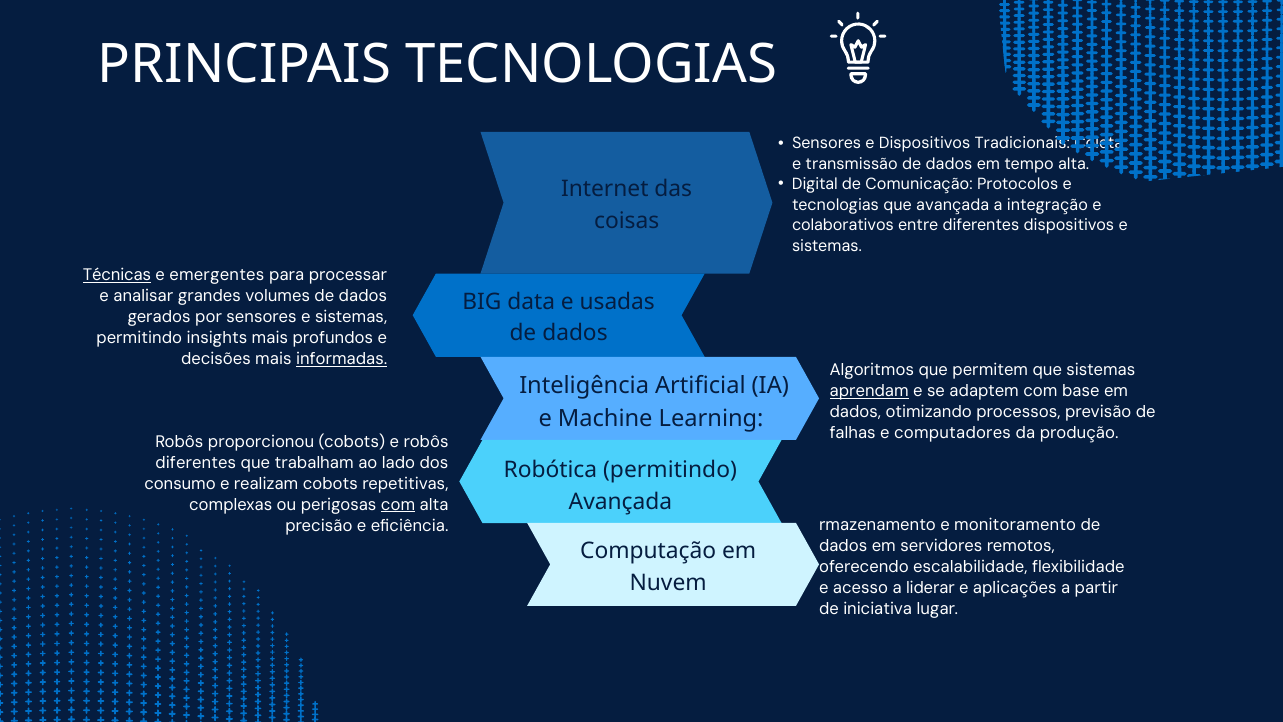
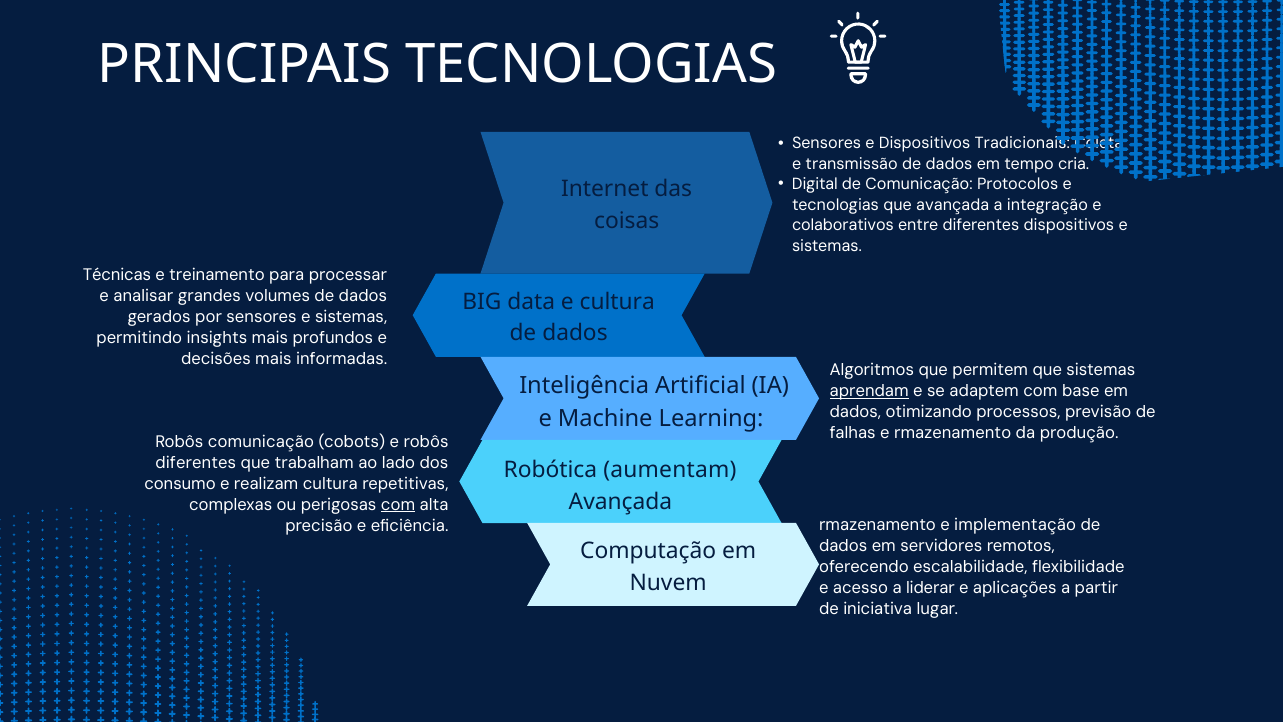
tempo alta: alta -> cria
Técnicas underline: present -> none
emergentes: emergentes -> treinamento
e usadas: usadas -> cultura
informadas underline: present -> none
e computadores: computadores -> rmazenamento
Robôs proporcionou: proporcionou -> comunicação
Robótica permitindo: permitindo -> aumentam
realizam cobots: cobots -> cultura
monitoramento: monitoramento -> implementação
